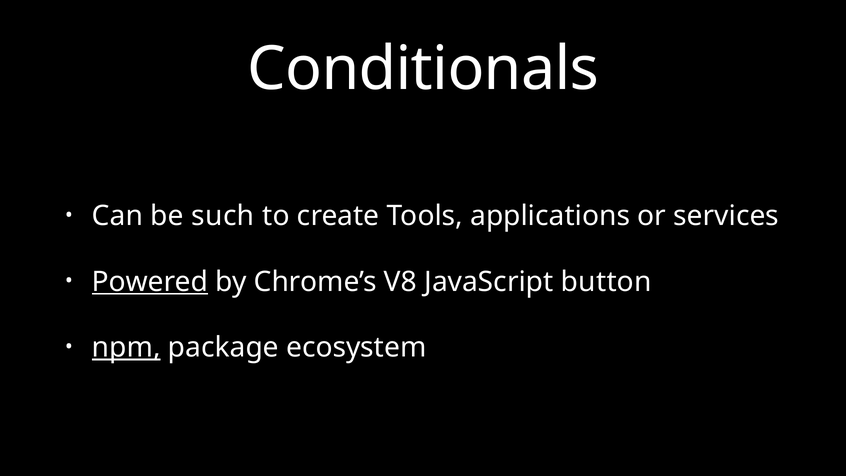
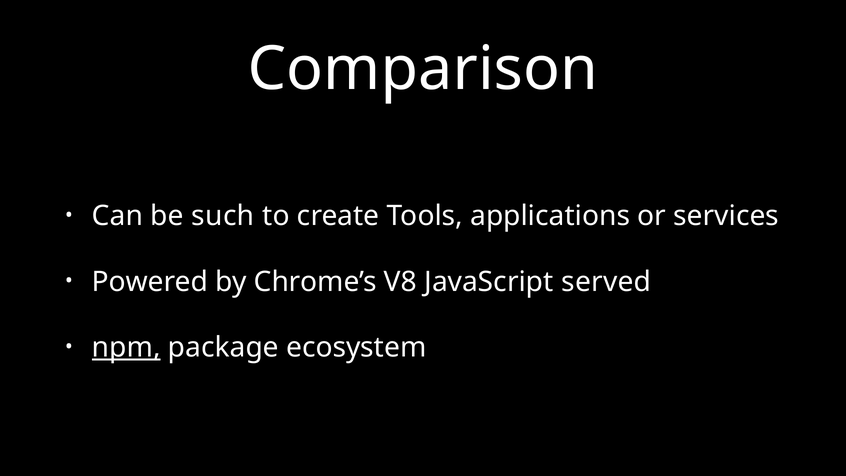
Conditionals: Conditionals -> Comparison
Powered underline: present -> none
button: button -> served
